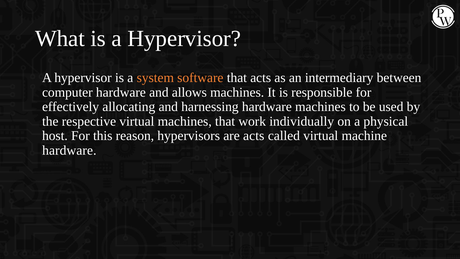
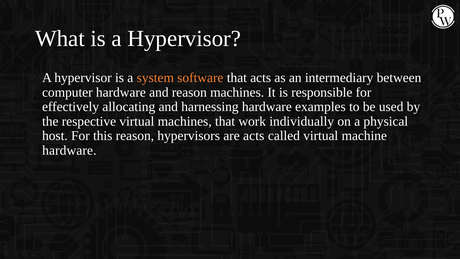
and allows: allows -> reason
hardware machines: machines -> examples
